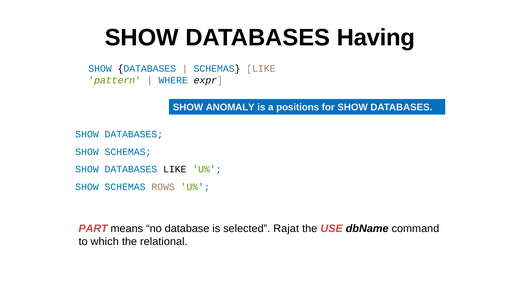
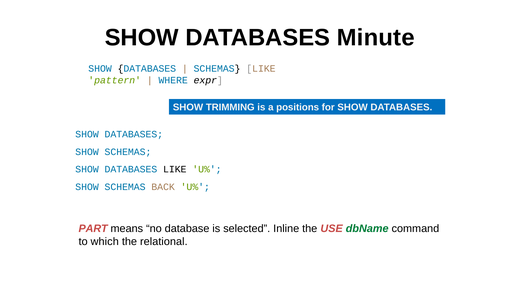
Having: Having -> Minute
ANOMALY: ANOMALY -> TRIMMING
ROWS: ROWS -> BACK
Rajat: Rajat -> Inline
dbName colour: black -> green
